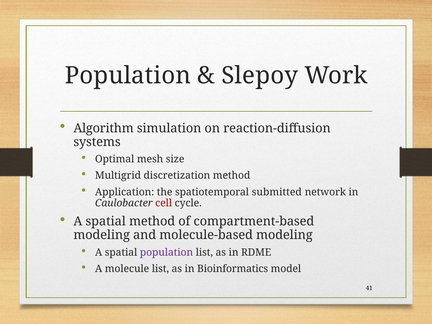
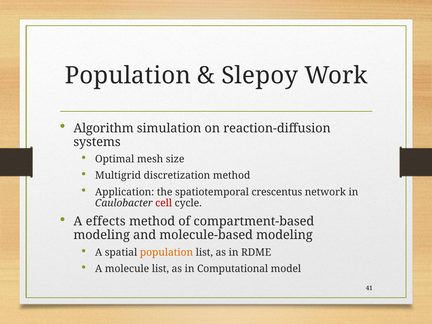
submitted: submitted -> crescentus
spatial at (106, 221): spatial -> effects
population at (167, 252) colour: purple -> orange
Bioinformatics: Bioinformatics -> Computational
